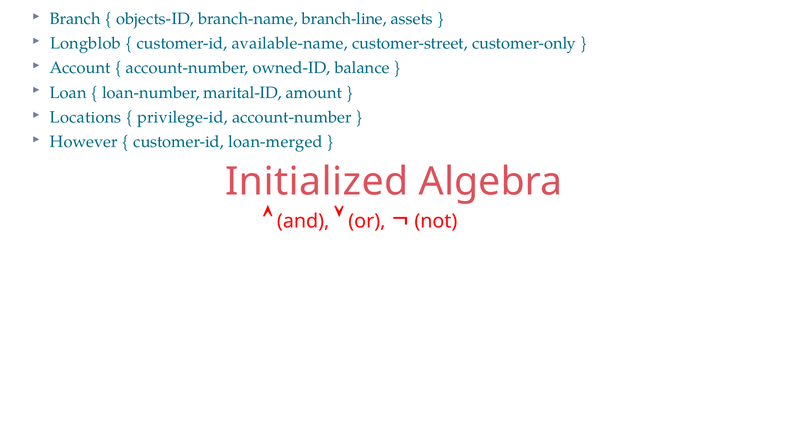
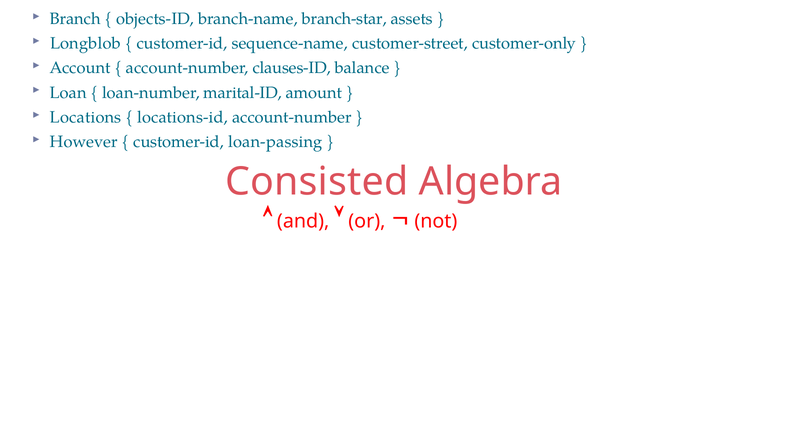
branch-line: branch-line -> branch-star
available-name: available-name -> sequence-name
owned-ID: owned-ID -> clauses-ID
privilege-id: privilege-id -> locations-id
loan-merged: loan-merged -> loan-passing
Initialized: Initialized -> Consisted
